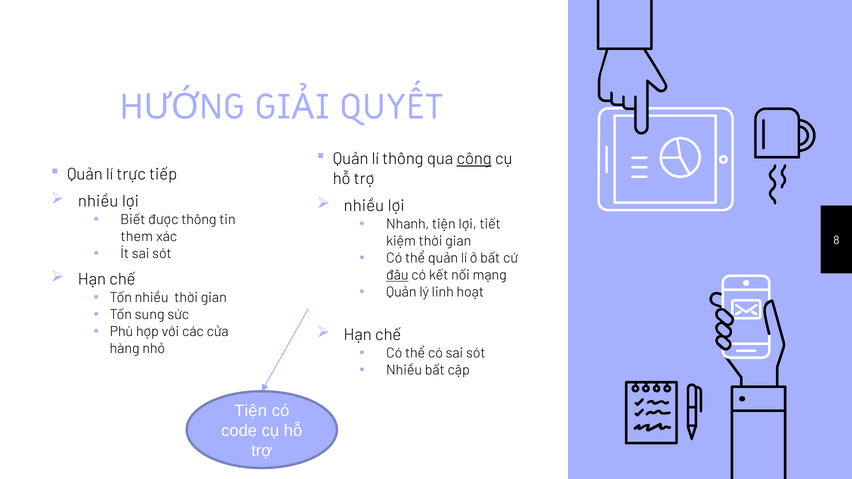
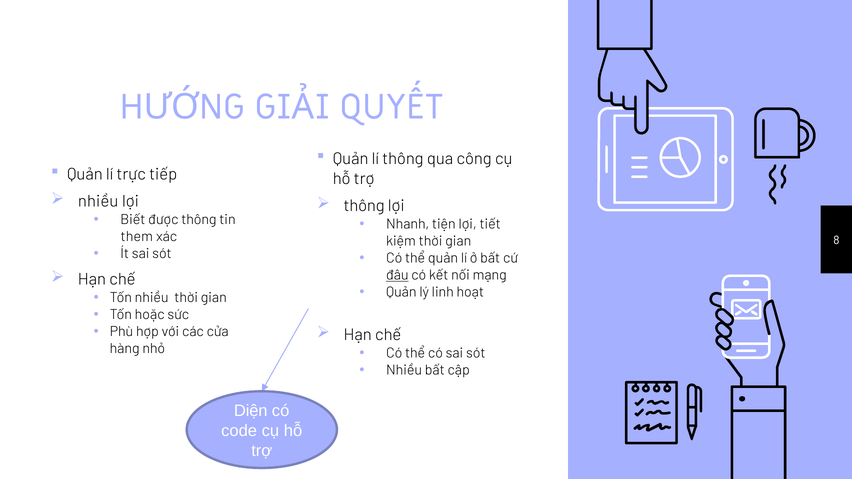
công underline: present -> none
nhiều at (364, 206): nhiều -> thông
sung: sung -> hoặc
Tiện at (251, 411): Tiện -> Diện
